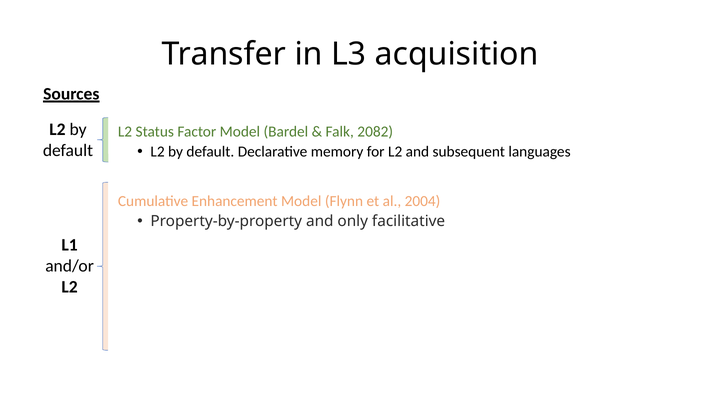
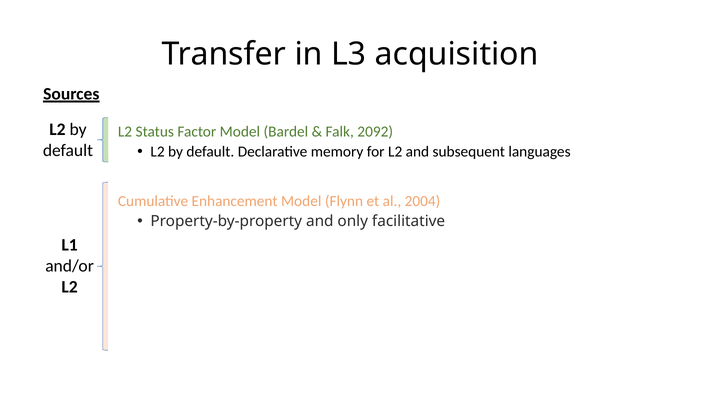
2082: 2082 -> 2092
